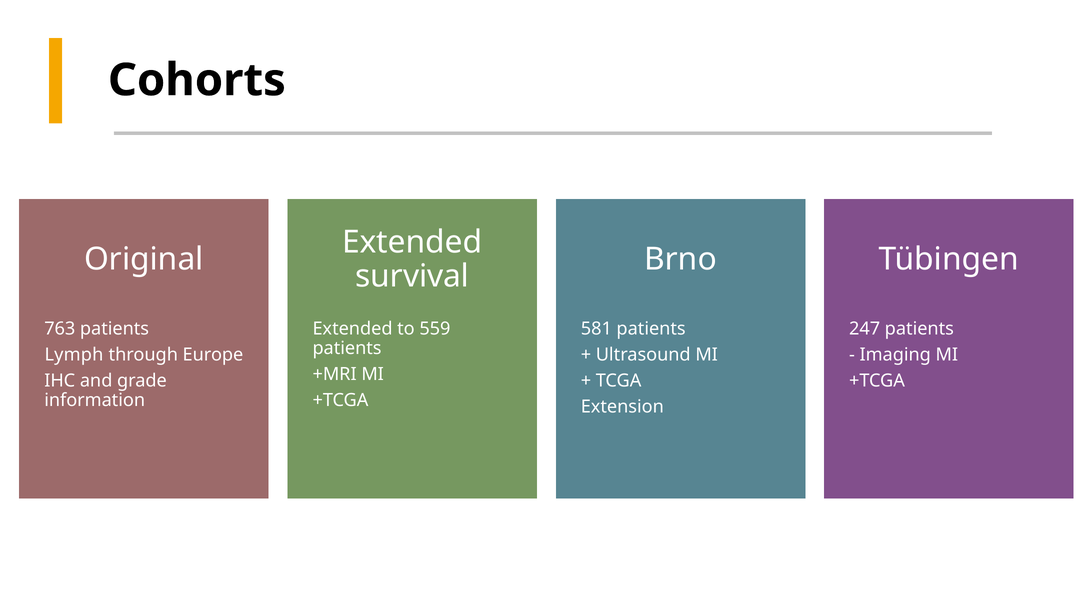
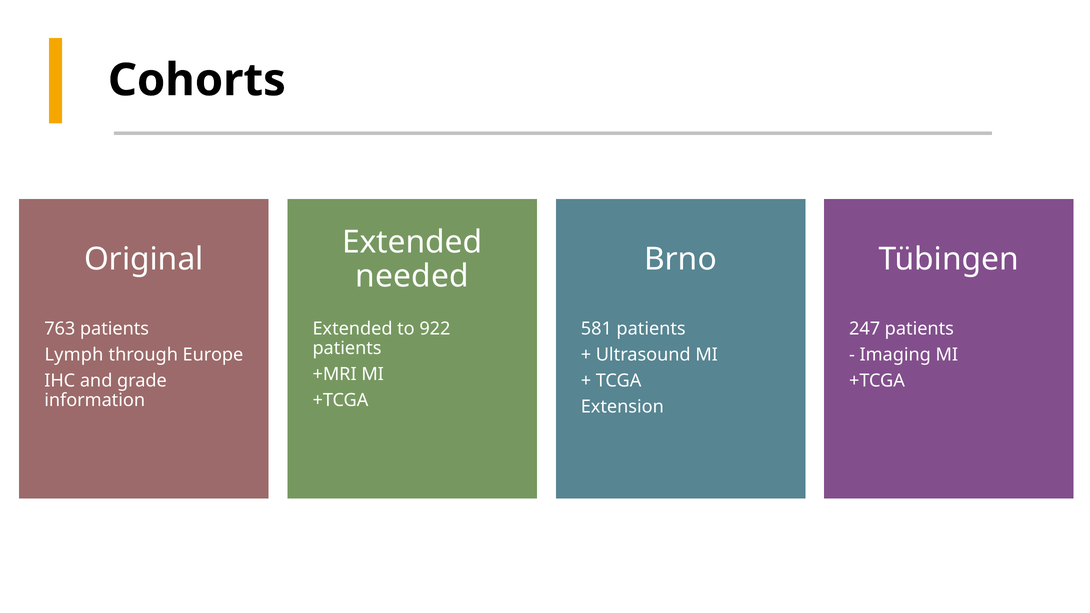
survival: survival -> needed
559: 559 -> 922
